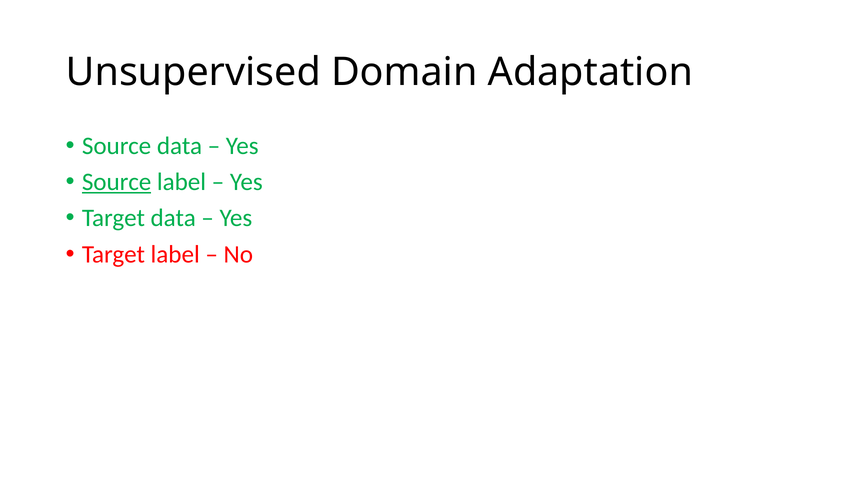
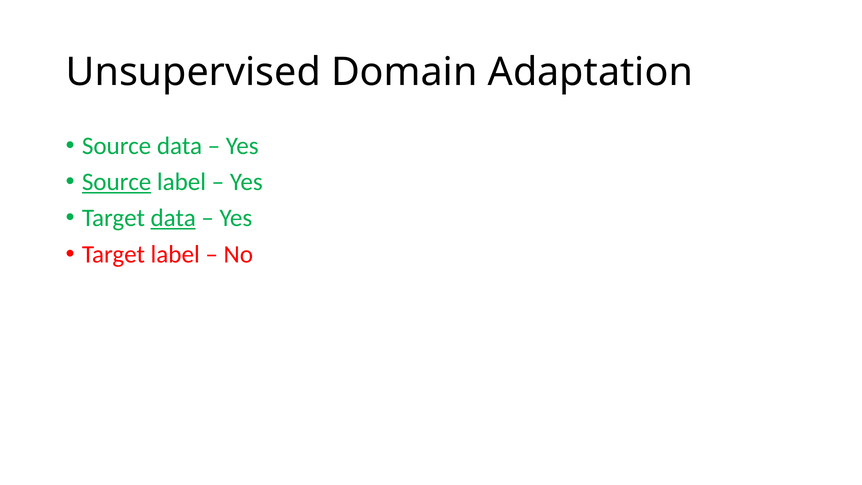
data at (173, 218) underline: none -> present
